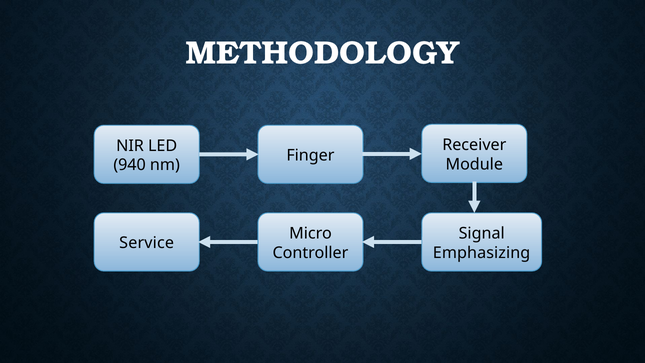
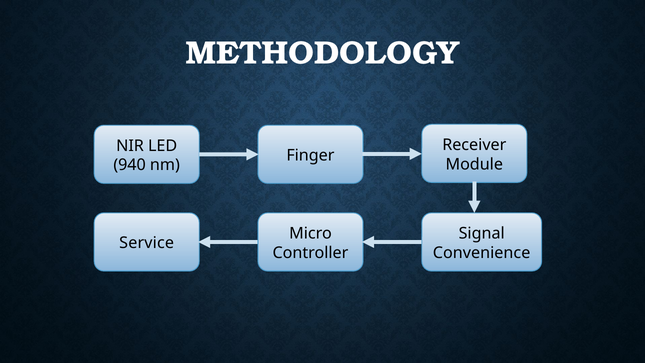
Emphasizing: Emphasizing -> Convenience
